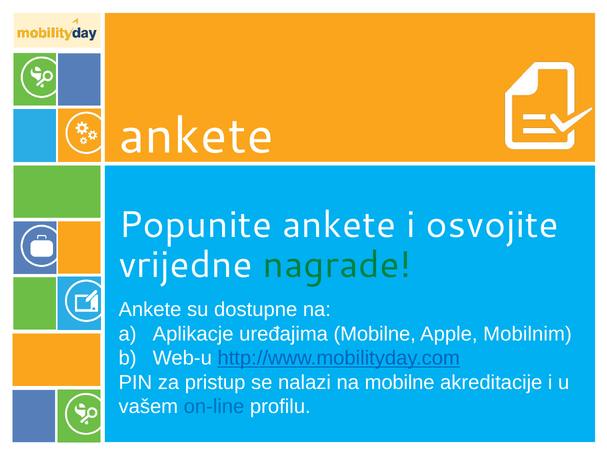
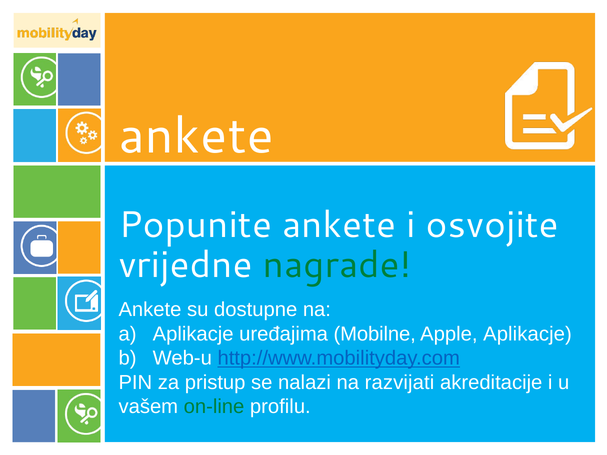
Apple Mobilnim: Mobilnim -> Aplikacje
na mobilne: mobilne -> razvijati
on-line colour: blue -> green
